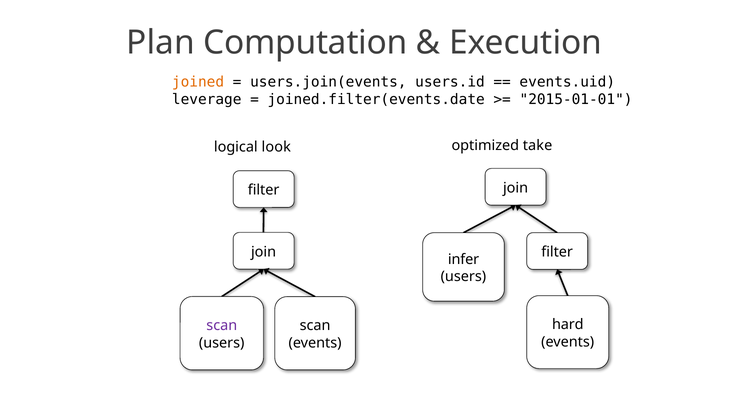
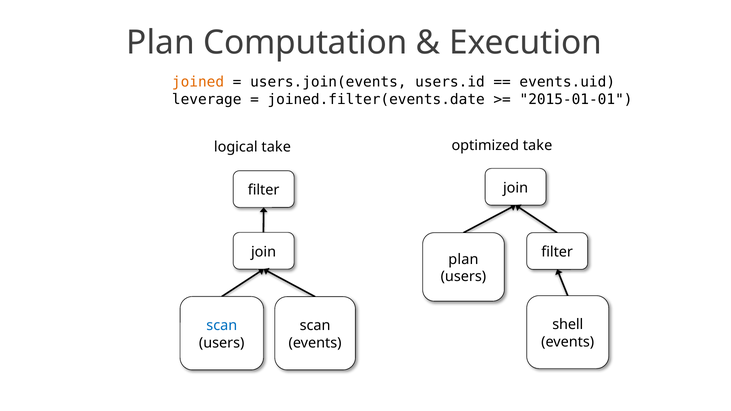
logical look: look -> take
infer at (464, 259): infer -> plan
hard: hard -> shell
scan at (222, 326) colour: purple -> blue
